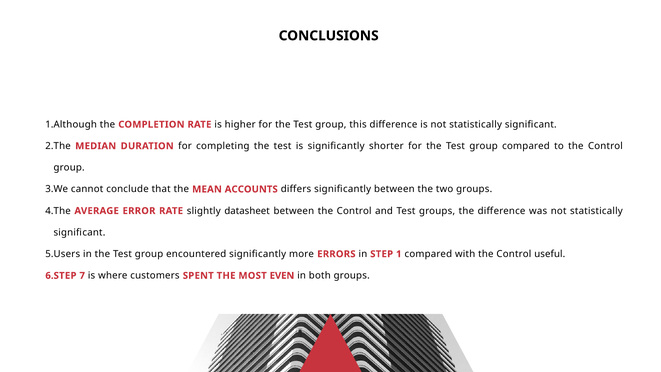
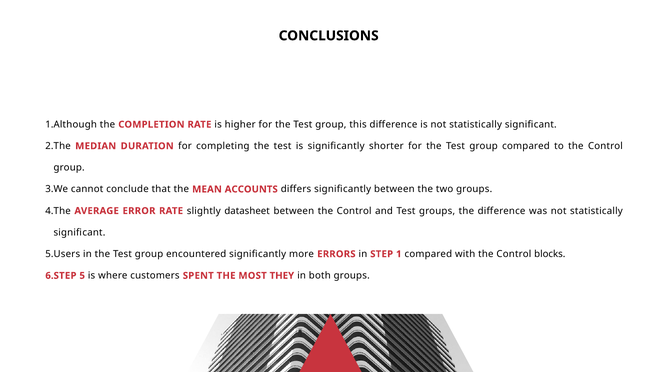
useful: useful -> blocks
7: 7 -> 5
EVEN: EVEN -> THEY
